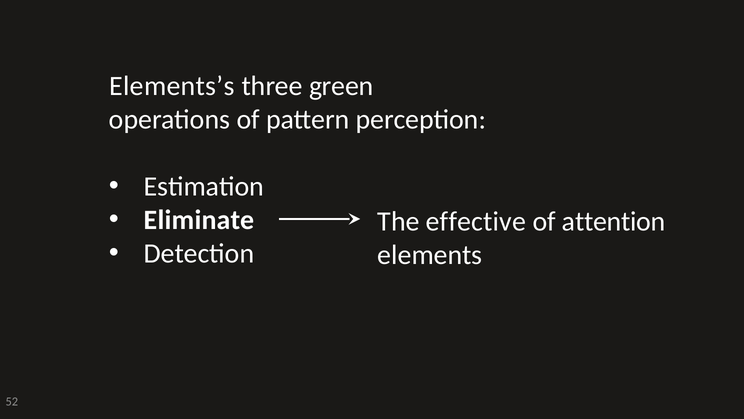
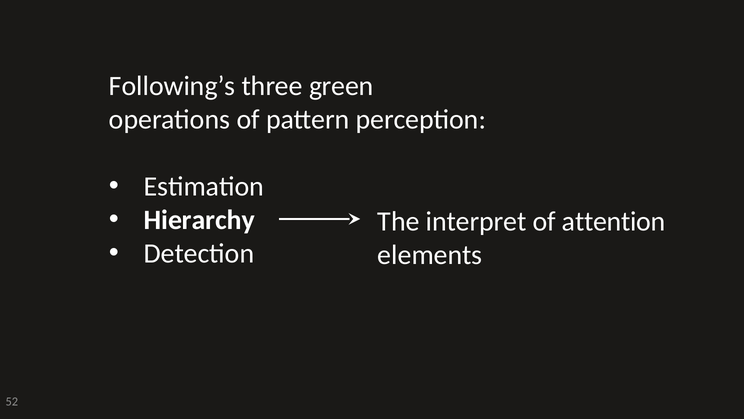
Elements’s: Elements’s -> Following’s
Eliminate: Eliminate -> Hierarchy
effective: effective -> interpret
